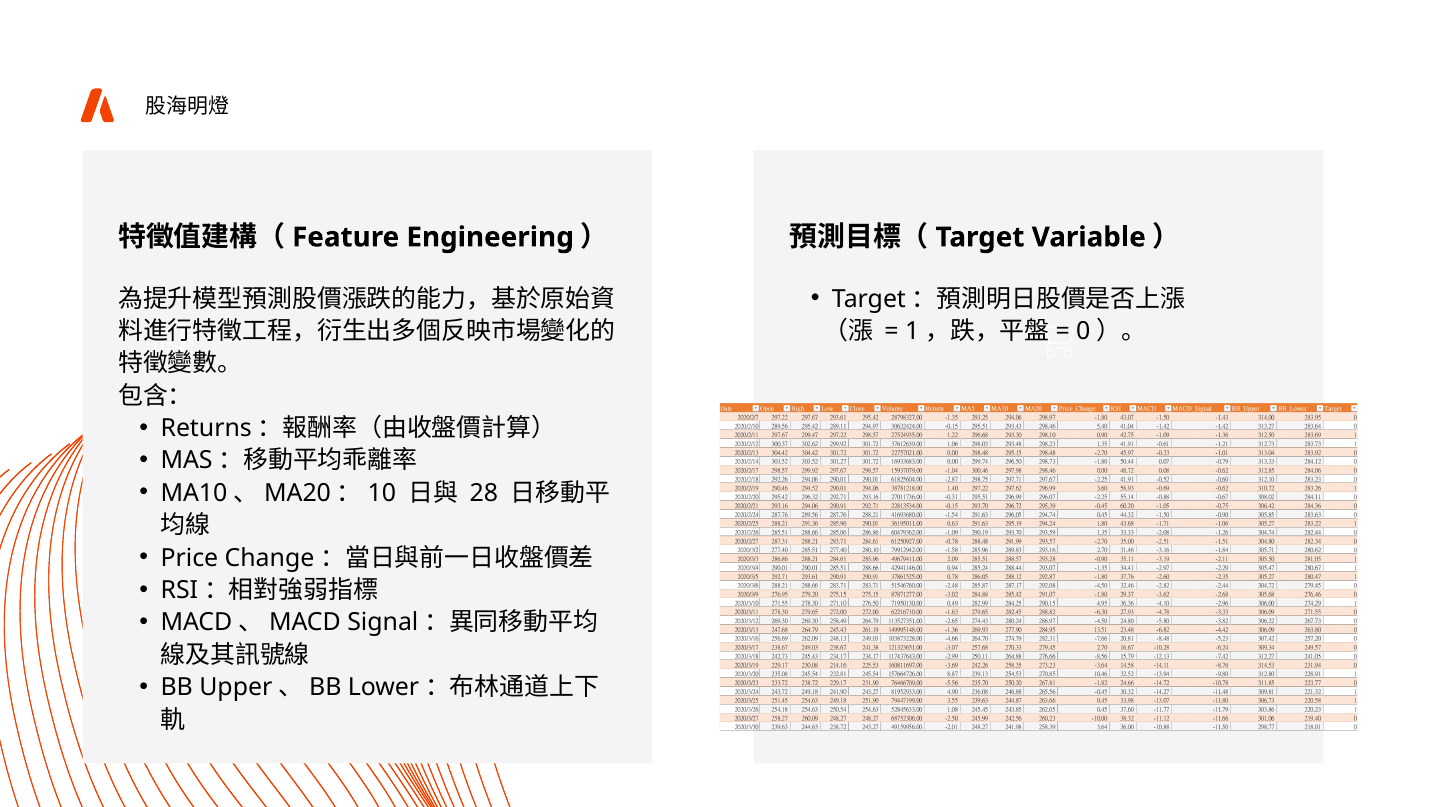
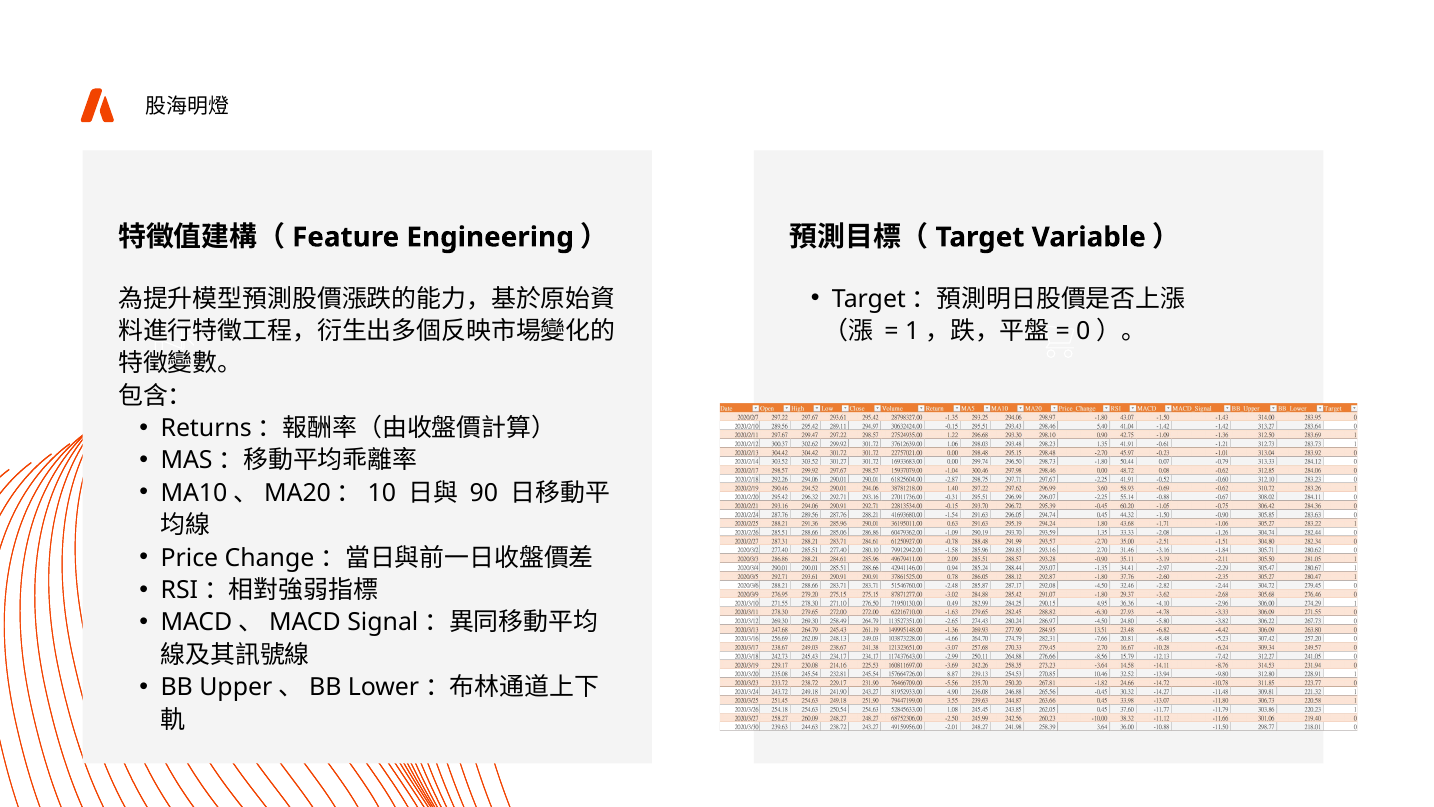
28: 28 -> 90
